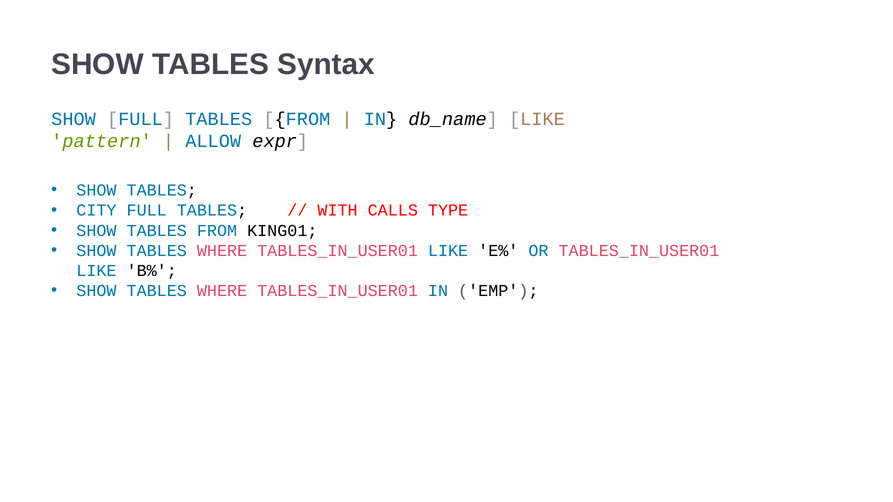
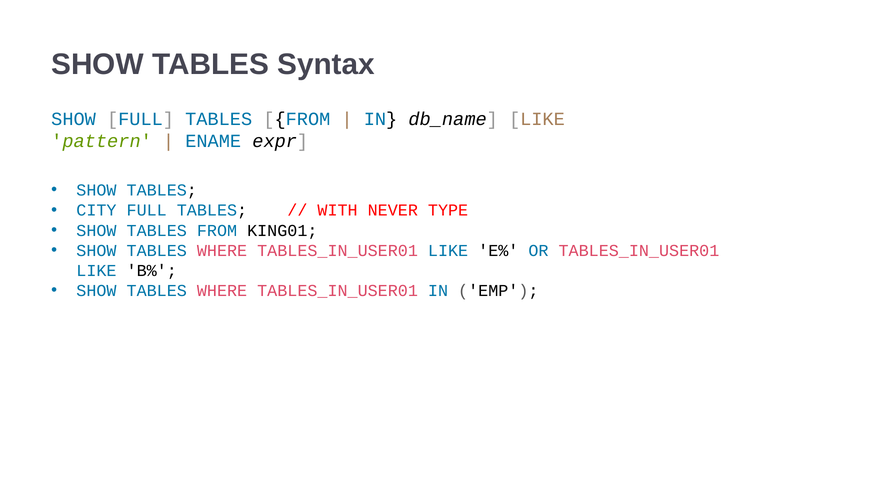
ALLOW: ALLOW -> ENAME
CALLS: CALLS -> NEVER
